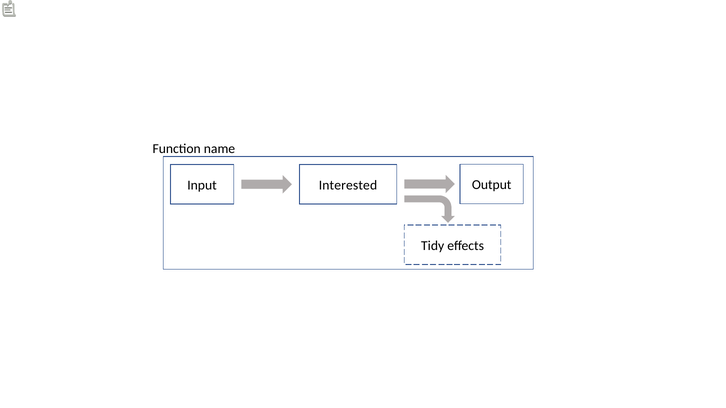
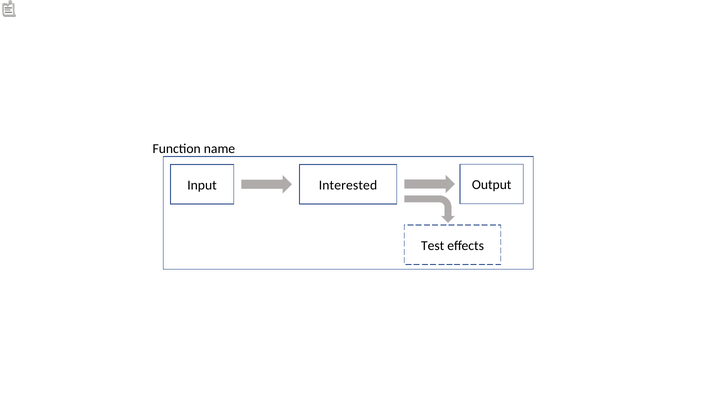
Tidy: Tidy -> Test
